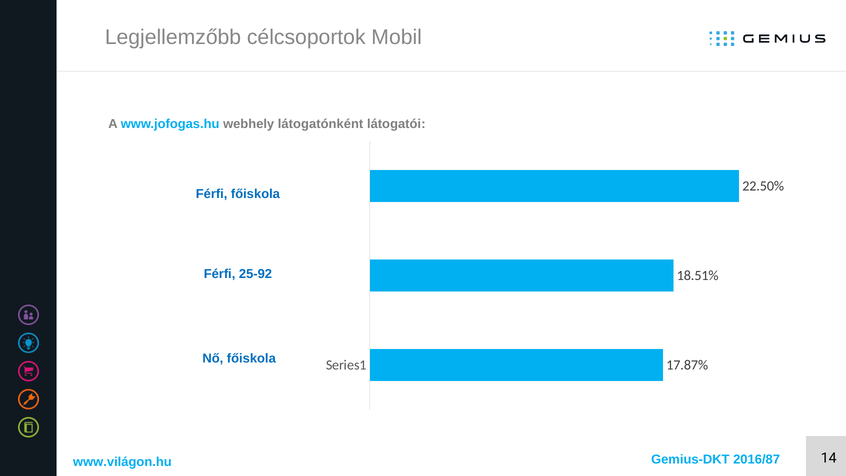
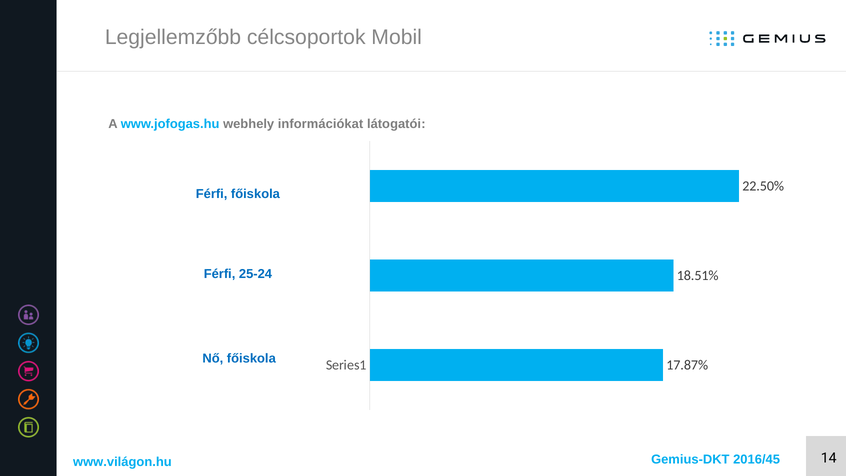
látogatónként: látogatónként -> információkat
25-92: 25-92 -> 25-24
2016/87: 2016/87 -> 2016/45
